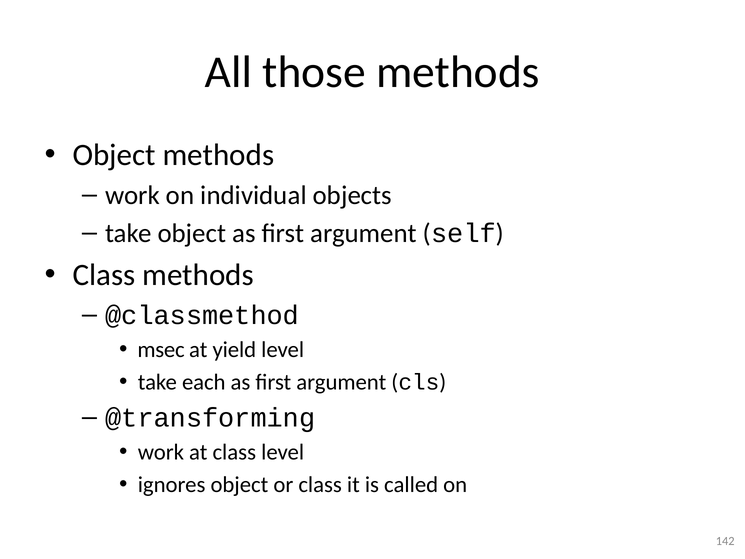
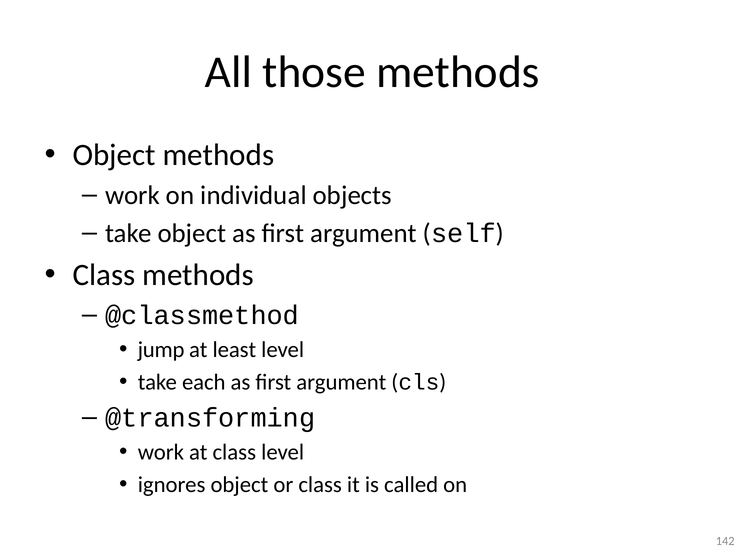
msec: msec -> jump
yield: yield -> least
